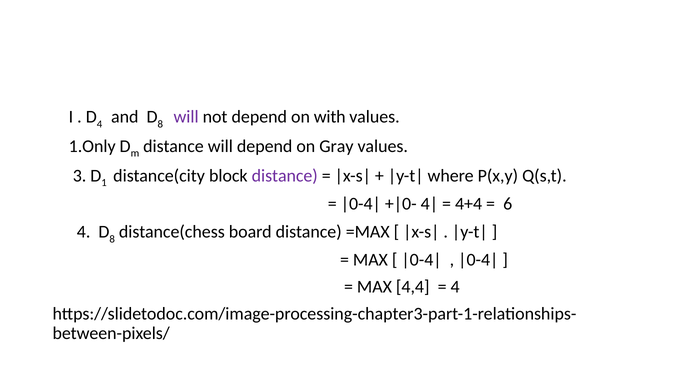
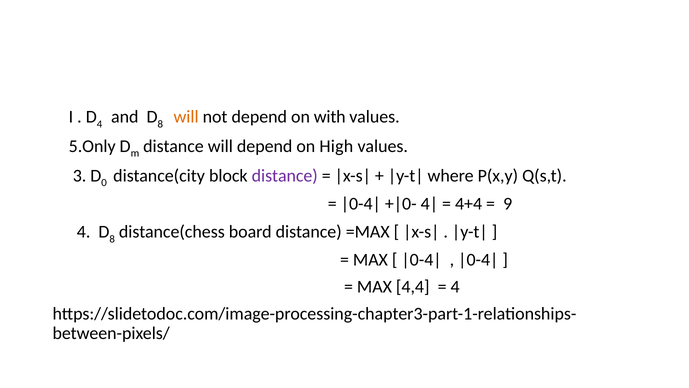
will at (186, 117) colour: purple -> orange
1.Only: 1.Only -> 5.Only
Gray: Gray -> High
1: 1 -> 0
6: 6 -> 9
